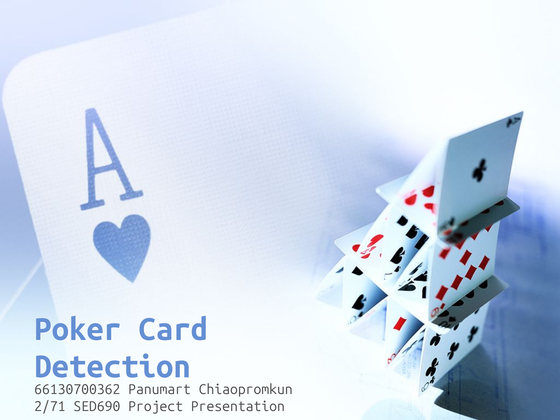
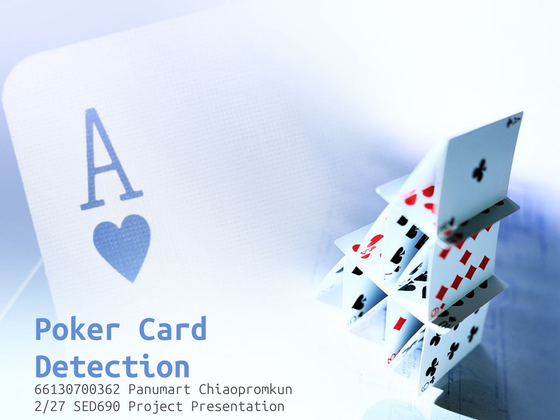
2/71: 2/71 -> 2/27
